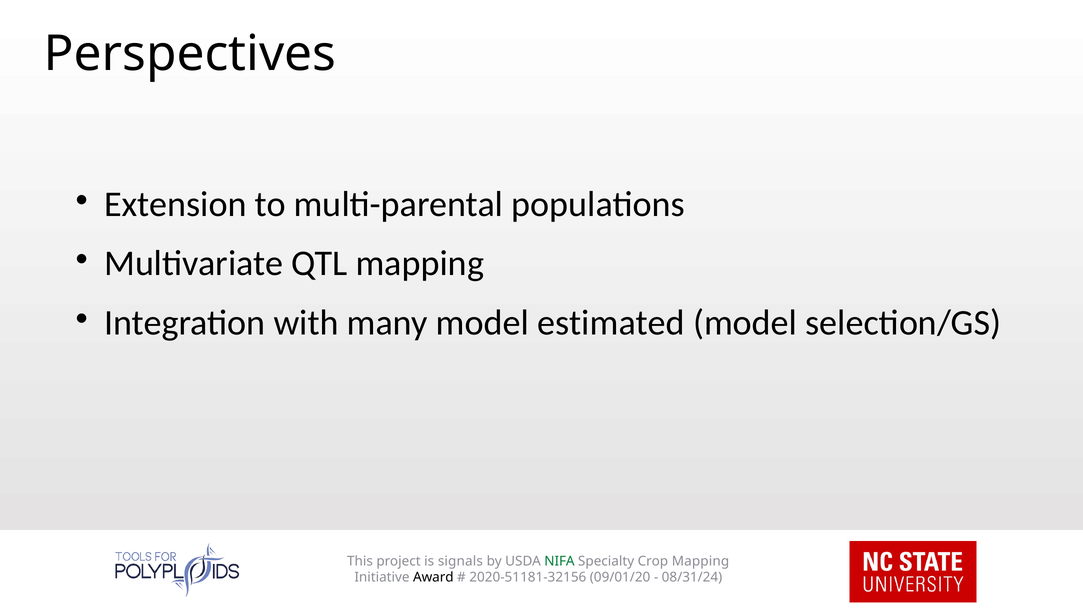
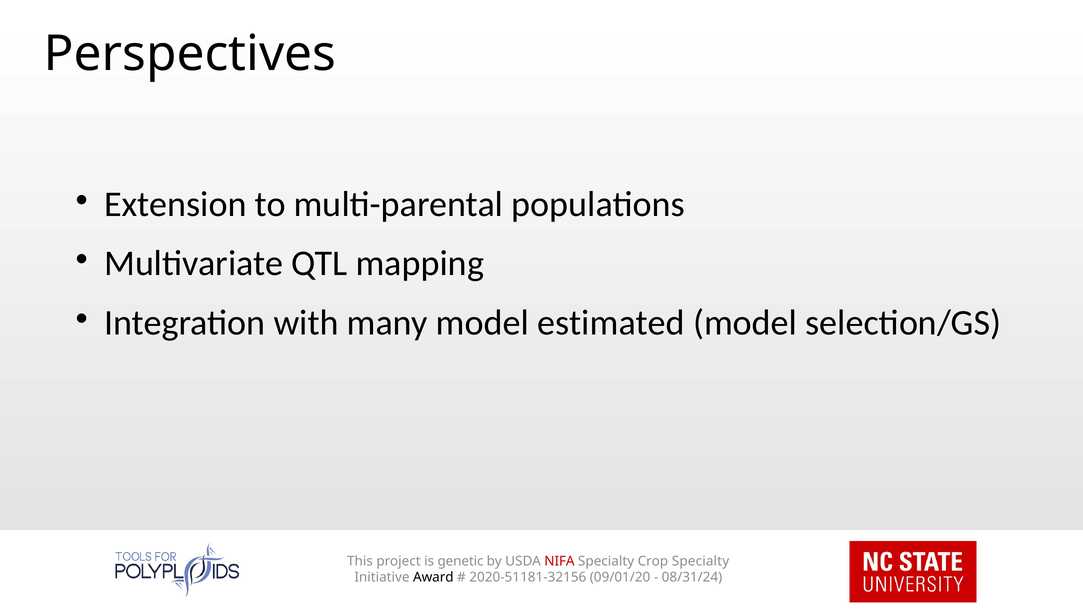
signals: signals -> genetic
NIFA colour: green -> red
Crop Mapping: Mapping -> Specialty
